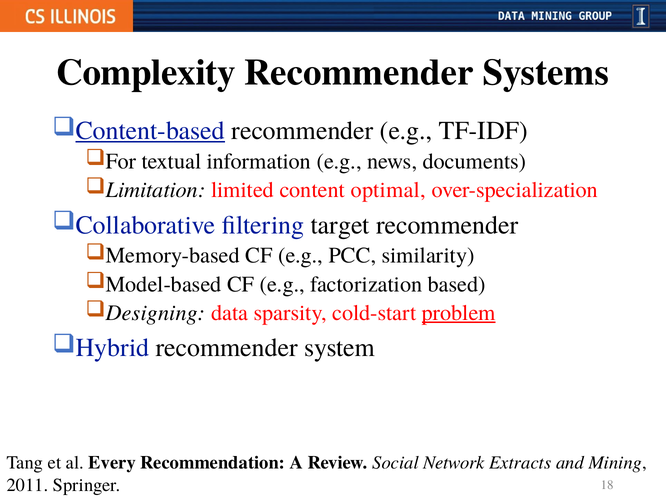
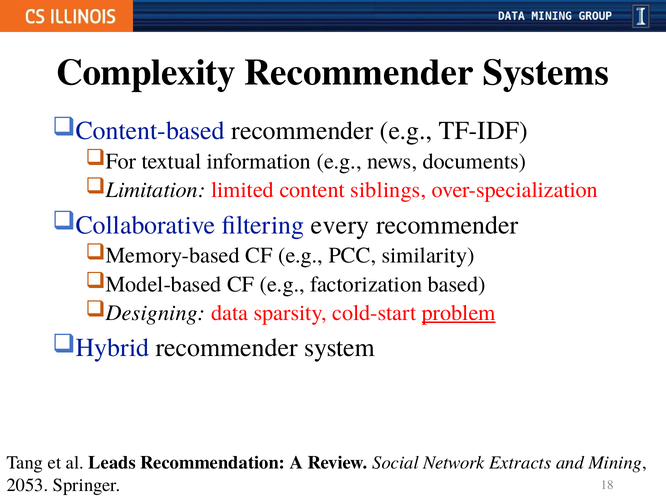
Content-based underline: present -> none
optimal: optimal -> siblings
target: target -> every
Every: Every -> Leads
2011: 2011 -> 2053
